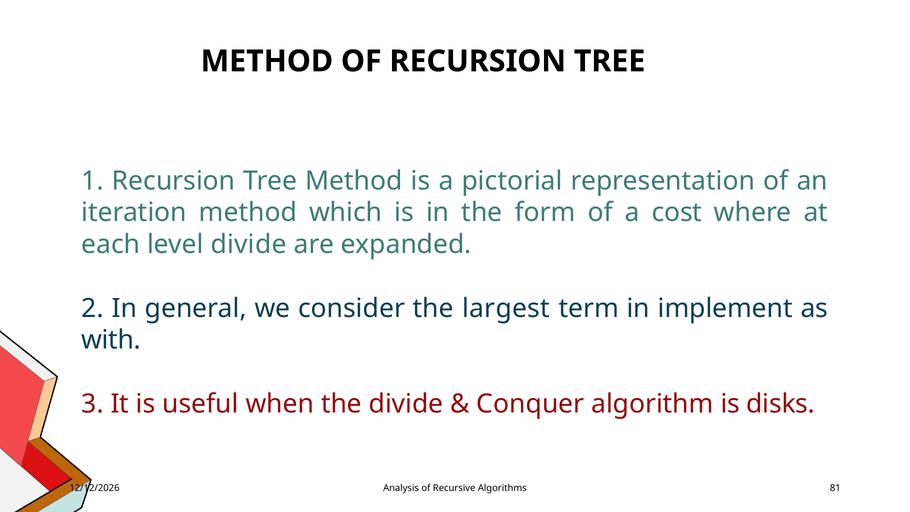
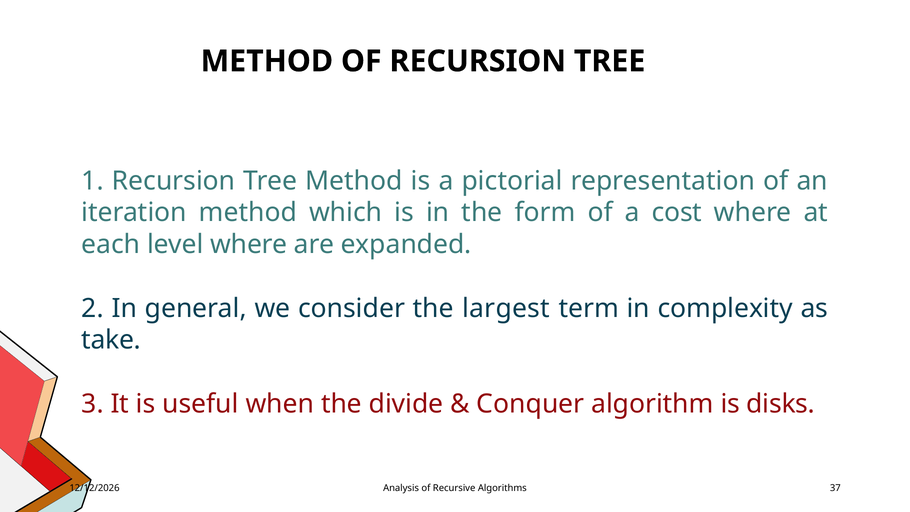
level divide: divide -> where
implement: implement -> complexity
with: with -> take
81: 81 -> 37
